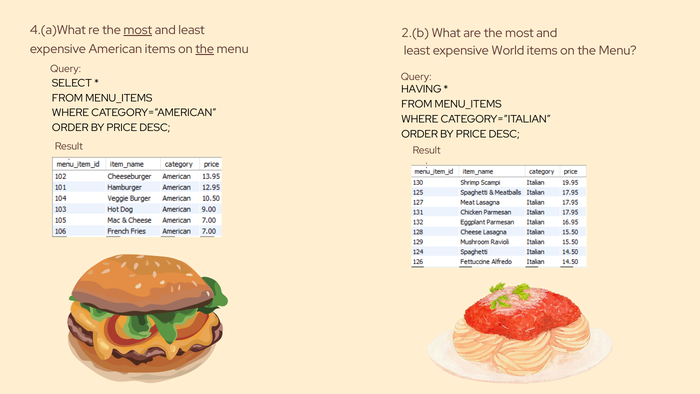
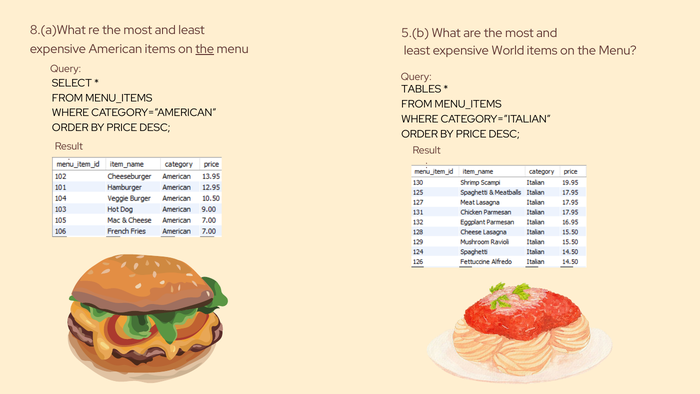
4.(a)What: 4.(a)What -> 8.(a)What
most at (138, 30) underline: present -> none
2.(b: 2.(b -> 5.(b
HAVING: HAVING -> TABLES
